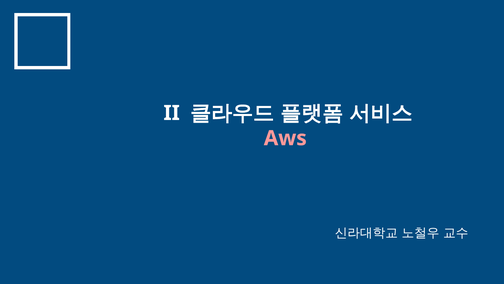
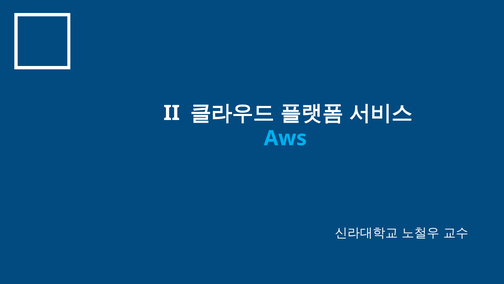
Aws colour: pink -> light blue
